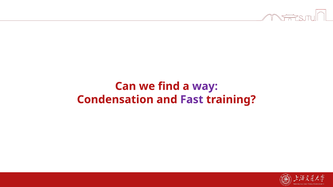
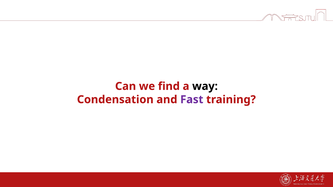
way colour: purple -> black
